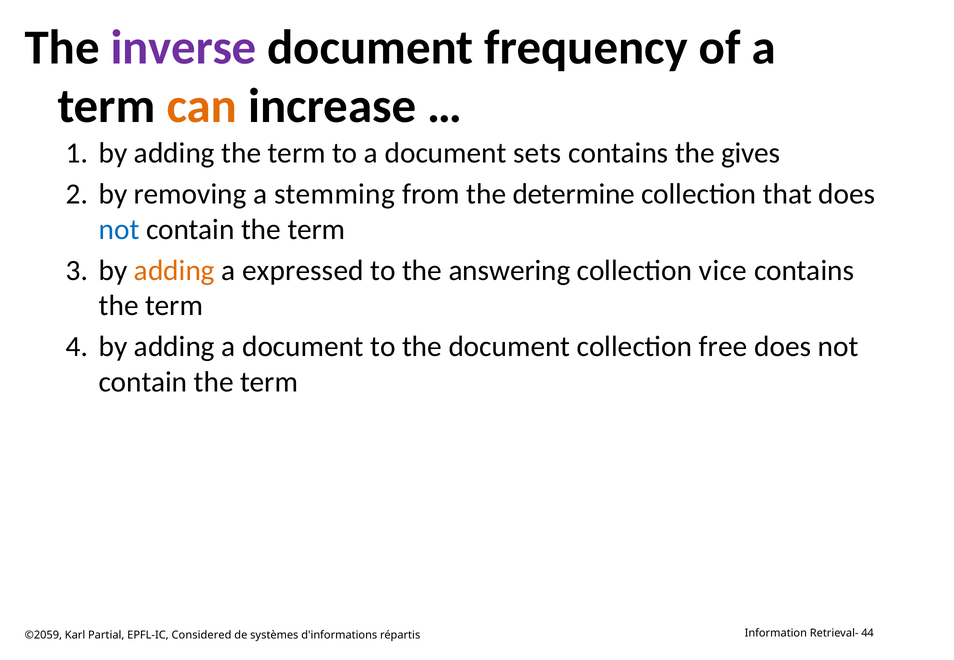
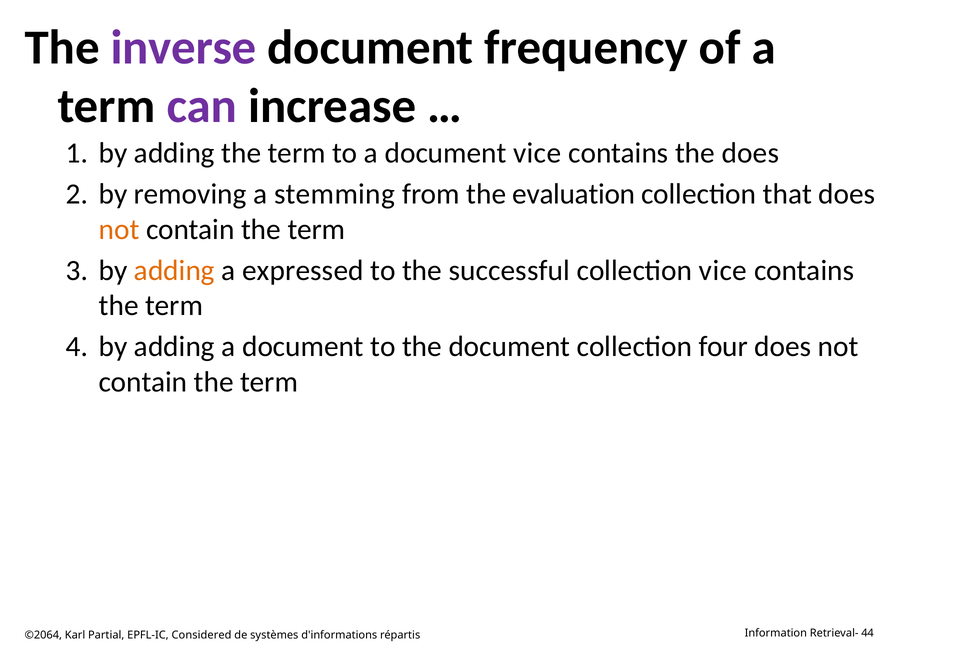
can colour: orange -> purple
document sets: sets -> vice
the gives: gives -> does
determine: determine -> evaluation
not at (119, 230) colour: blue -> orange
answering: answering -> successful
free: free -> four
©2059: ©2059 -> ©2064
